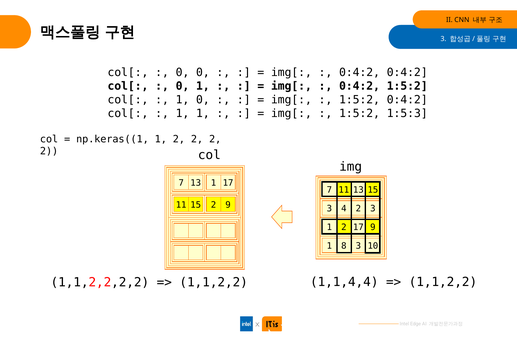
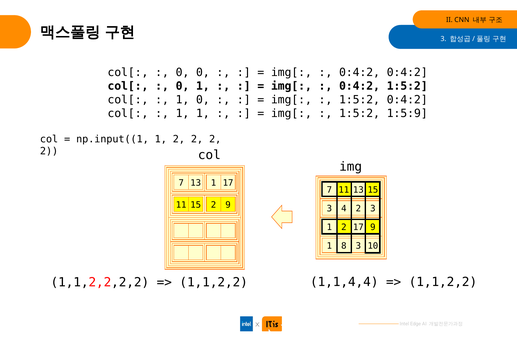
1:5:3: 1:5:3 -> 1:5:9
np.keras((1: np.keras((1 -> np.input((1
